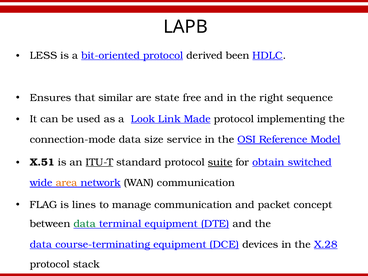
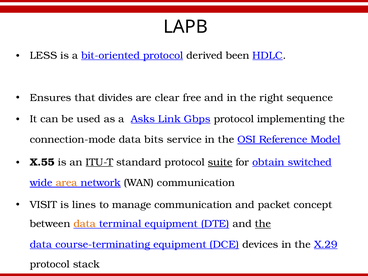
similar: similar -> divides
state: state -> clear
Look: Look -> Asks
Made: Made -> Gbps
size: size -> bits
X.51: X.51 -> X.55
FLAG: FLAG -> VISIT
data at (85, 224) colour: green -> orange
the at (263, 224) underline: none -> present
X.28: X.28 -> X.29
